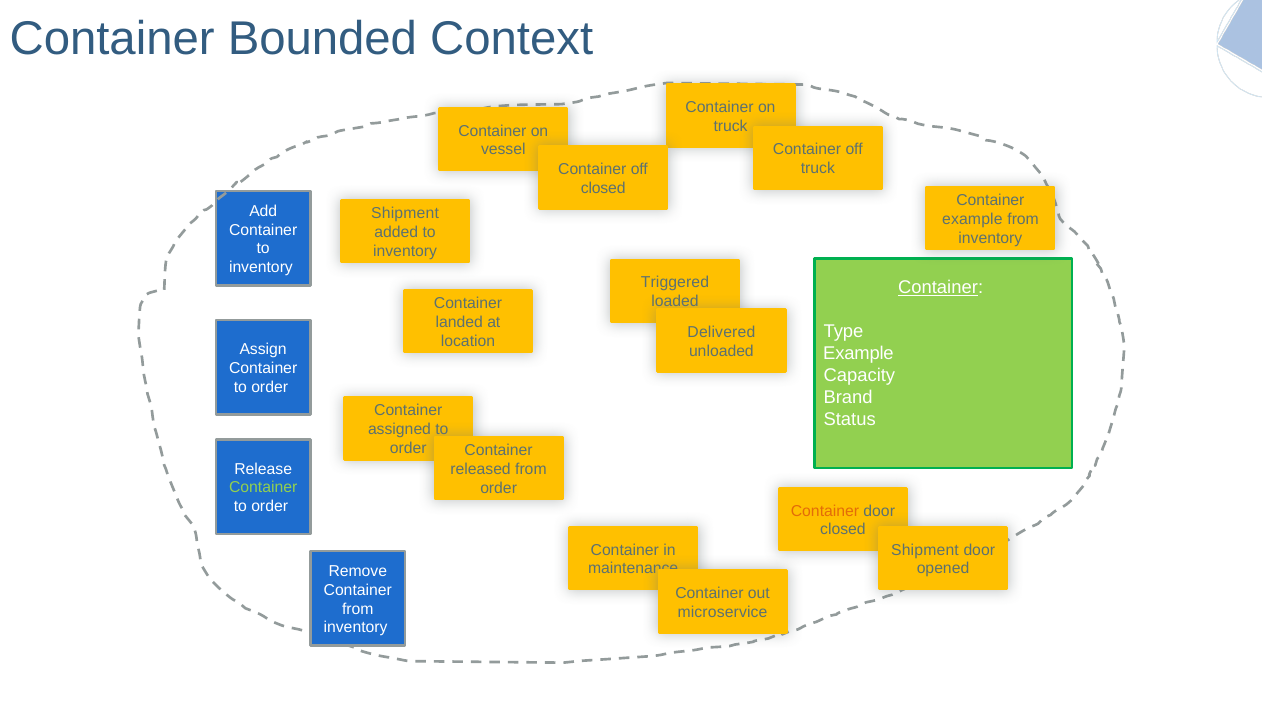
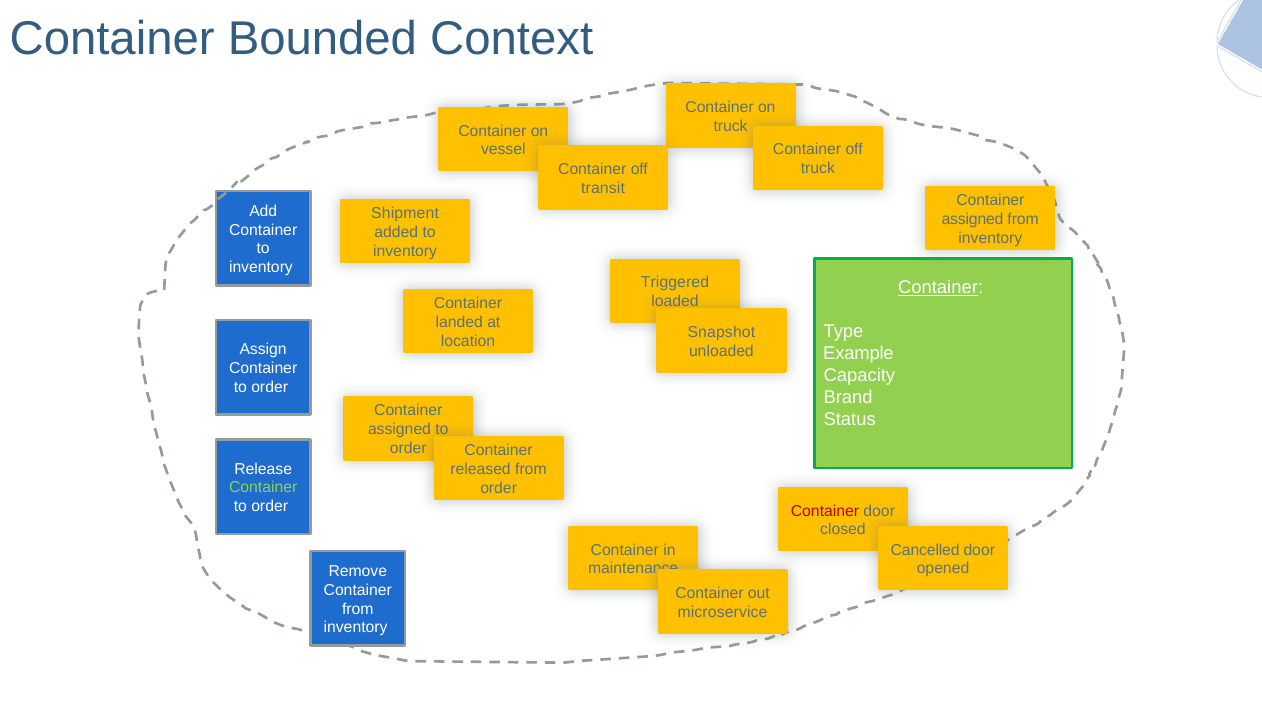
closed at (603, 188): closed -> transit
example at (972, 219): example -> assigned
Delivered: Delivered -> Snapshot
Container at (825, 511) colour: orange -> red
Shipment at (925, 550): Shipment -> Cancelled
